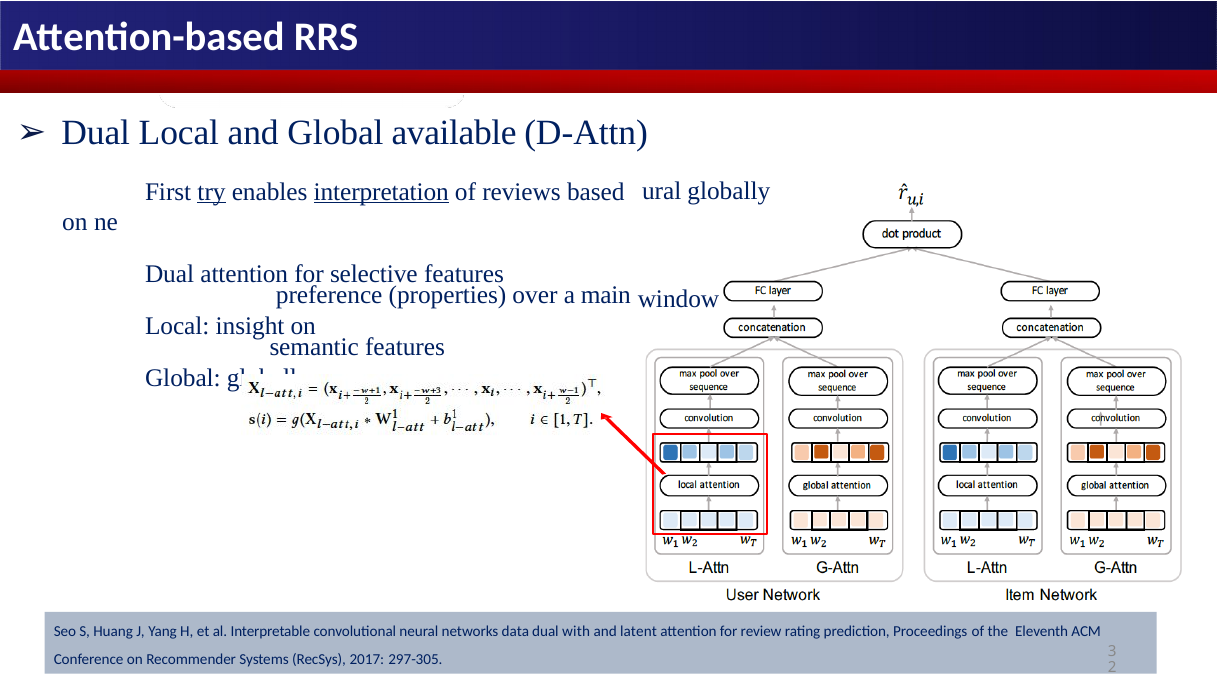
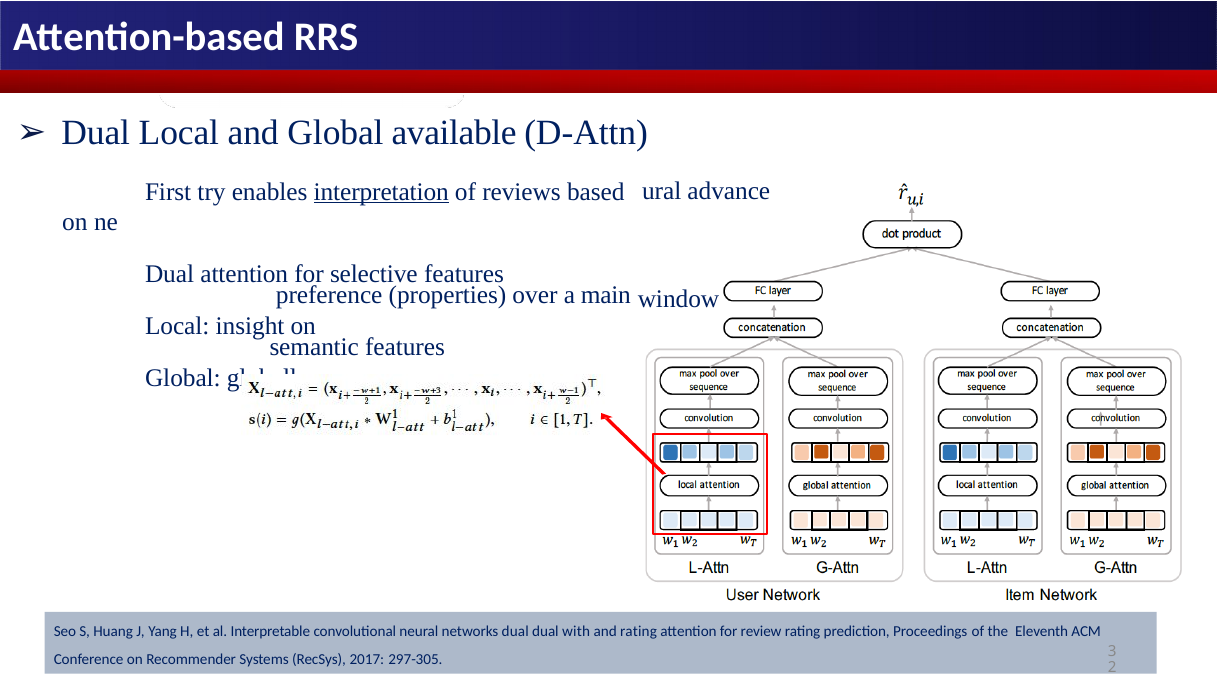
try underline: present -> none
ural globally: globally -> advance
networks data: data -> dual
and latent: latent -> rating
